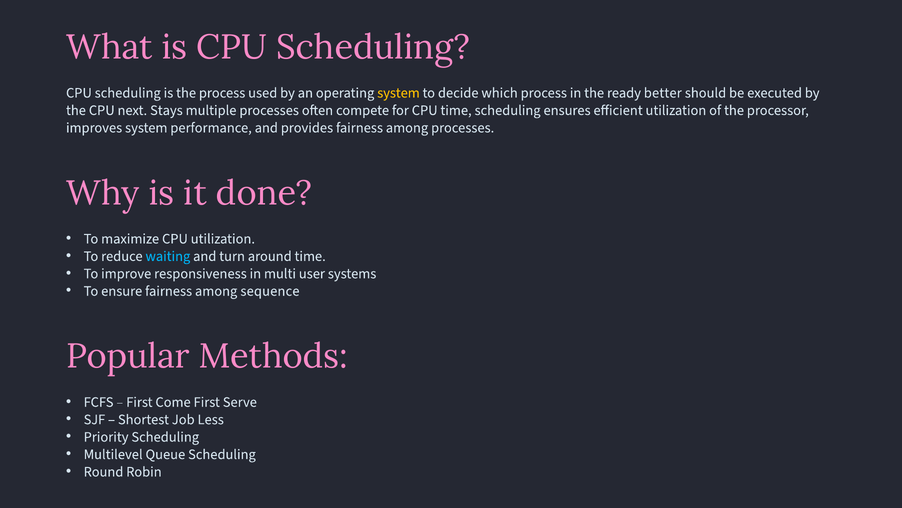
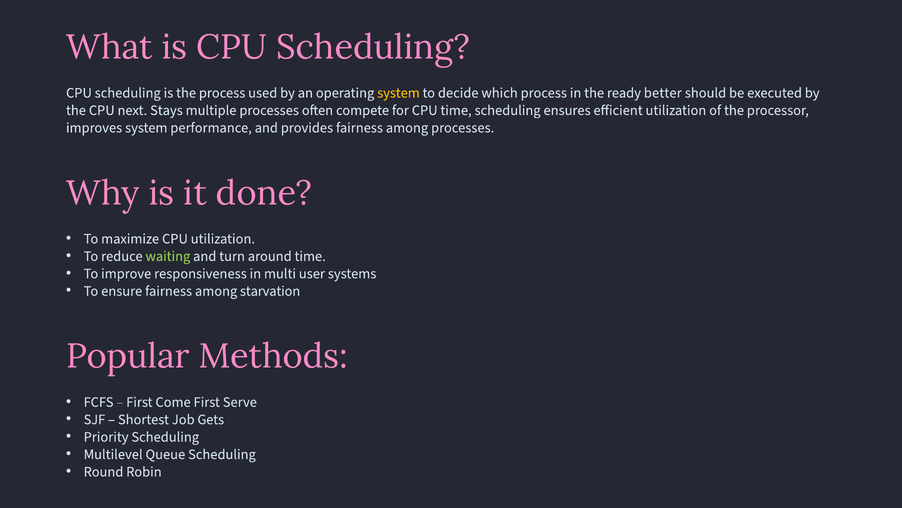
waiting colour: light blue -> light green
sequence: sequence -> starvation
Less: Less -> Gets
